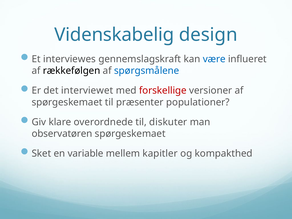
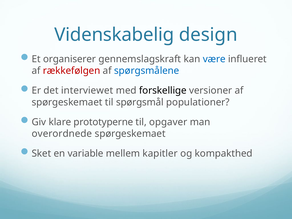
interviewes: interviewes -> organiserer
rækkefølgen colour: black -> red
forskellige colour: red -> black
præsenter: præsenter -> spørgsmål
overordnede: overordnede -> prototyperne
diskuter: diskuter -> opgaver
observatøren: observatøren -> overordnede
